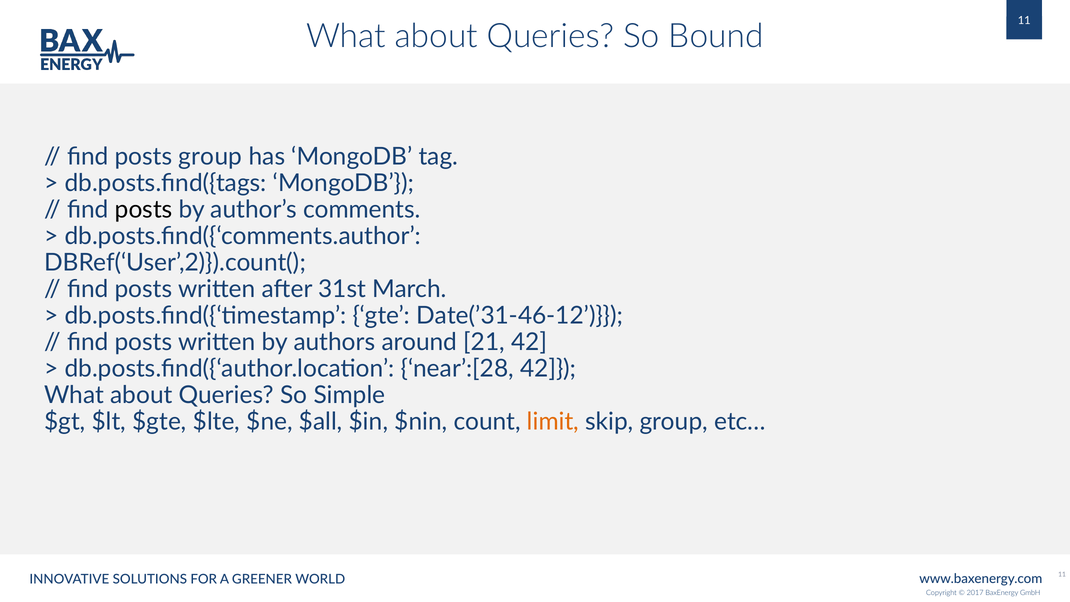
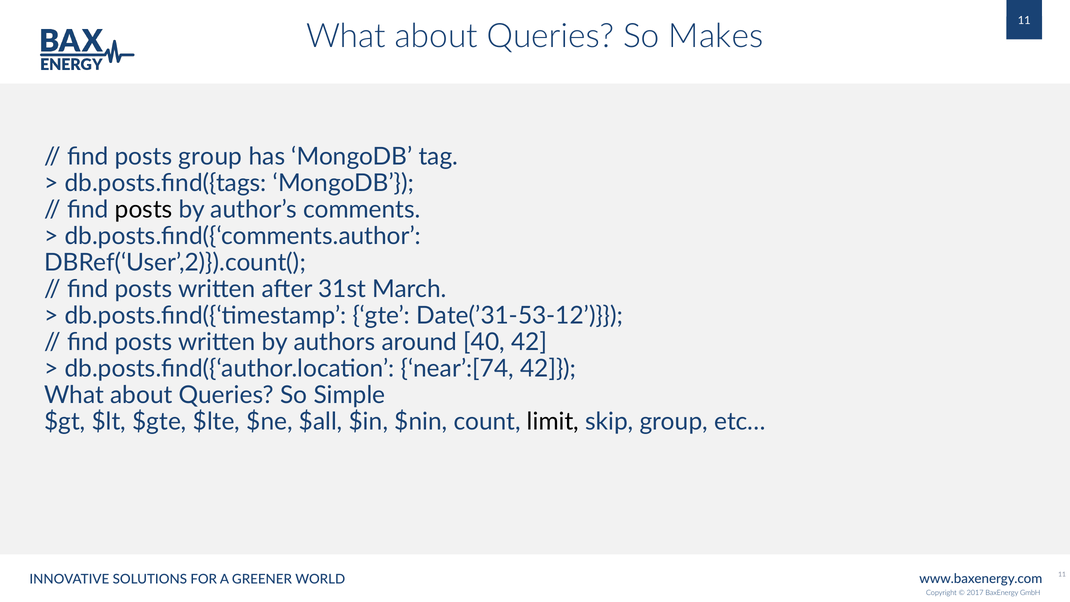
Bound: Bound -> Makes
Date(’31-46-12: Date(’31-46-12 -> Date(’31-53-12
21: 21 -> 40
near’:[28: near’:[28 -> near’:[74
limit colour: orange -> black
